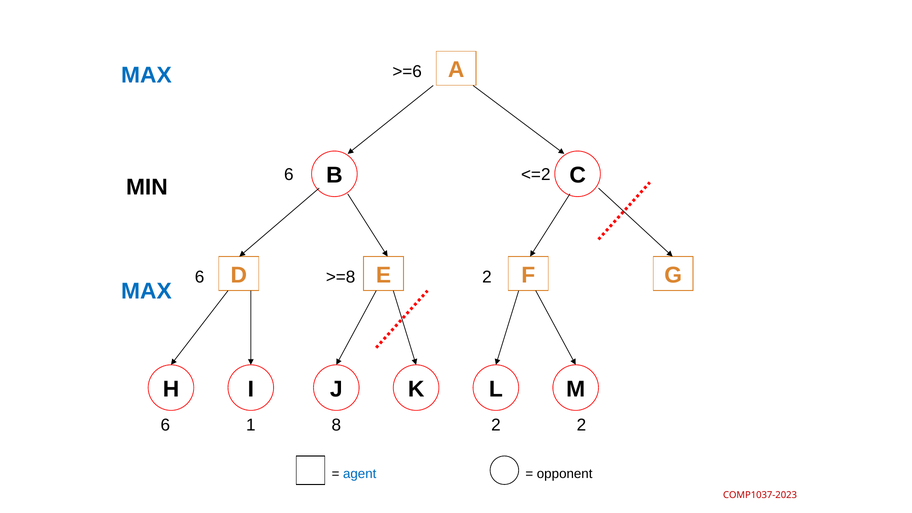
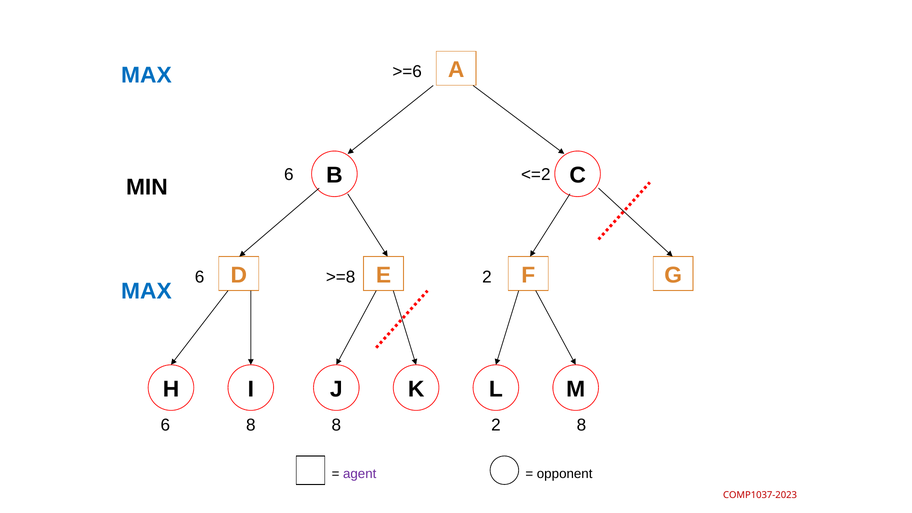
6 1: 1 -> 8
2 at (581, 425): 2 -> 8
agent colour: blue -> purple
